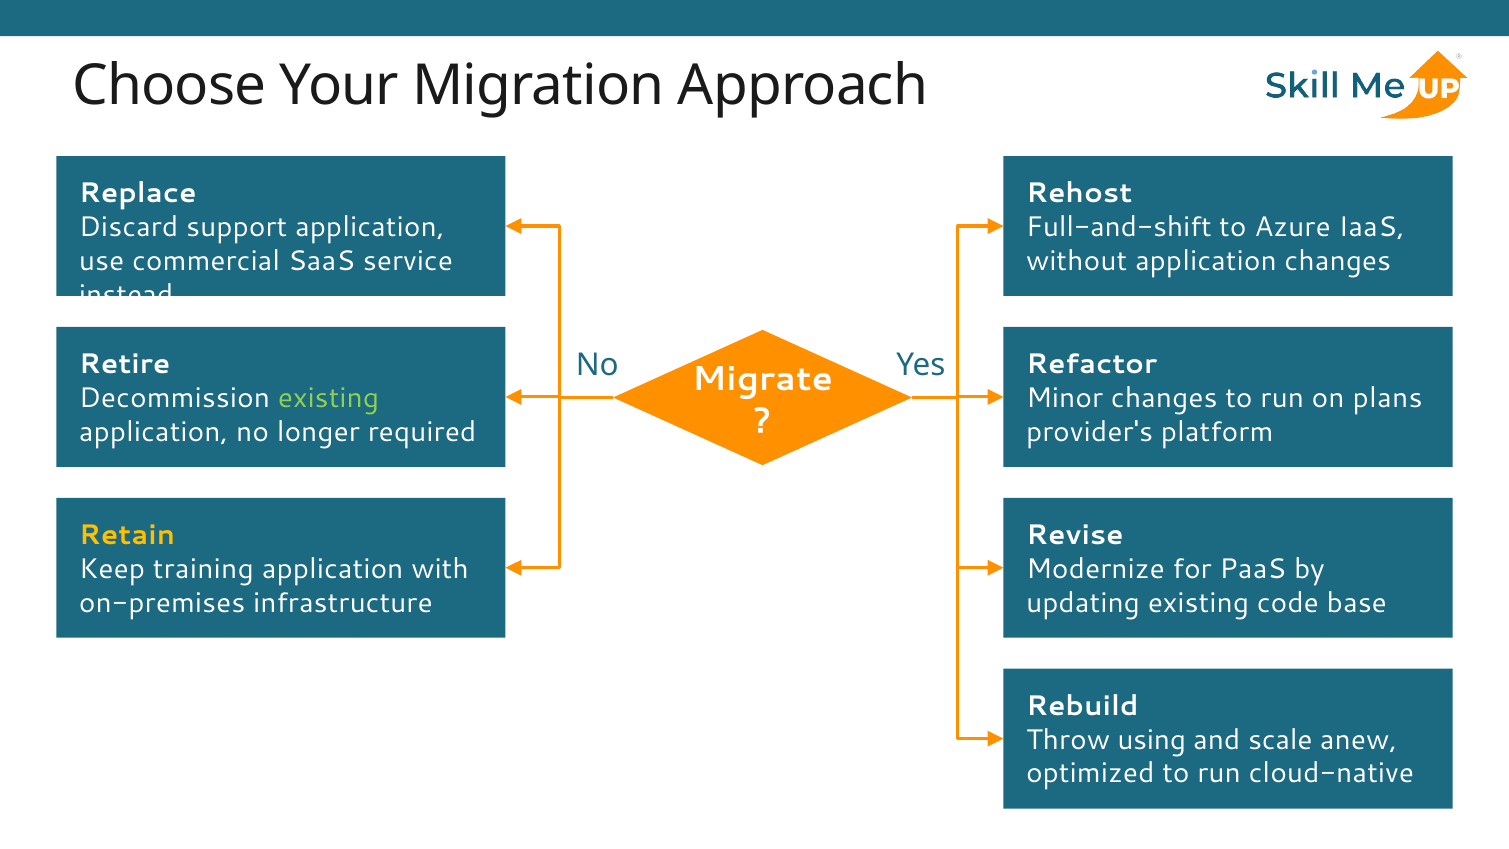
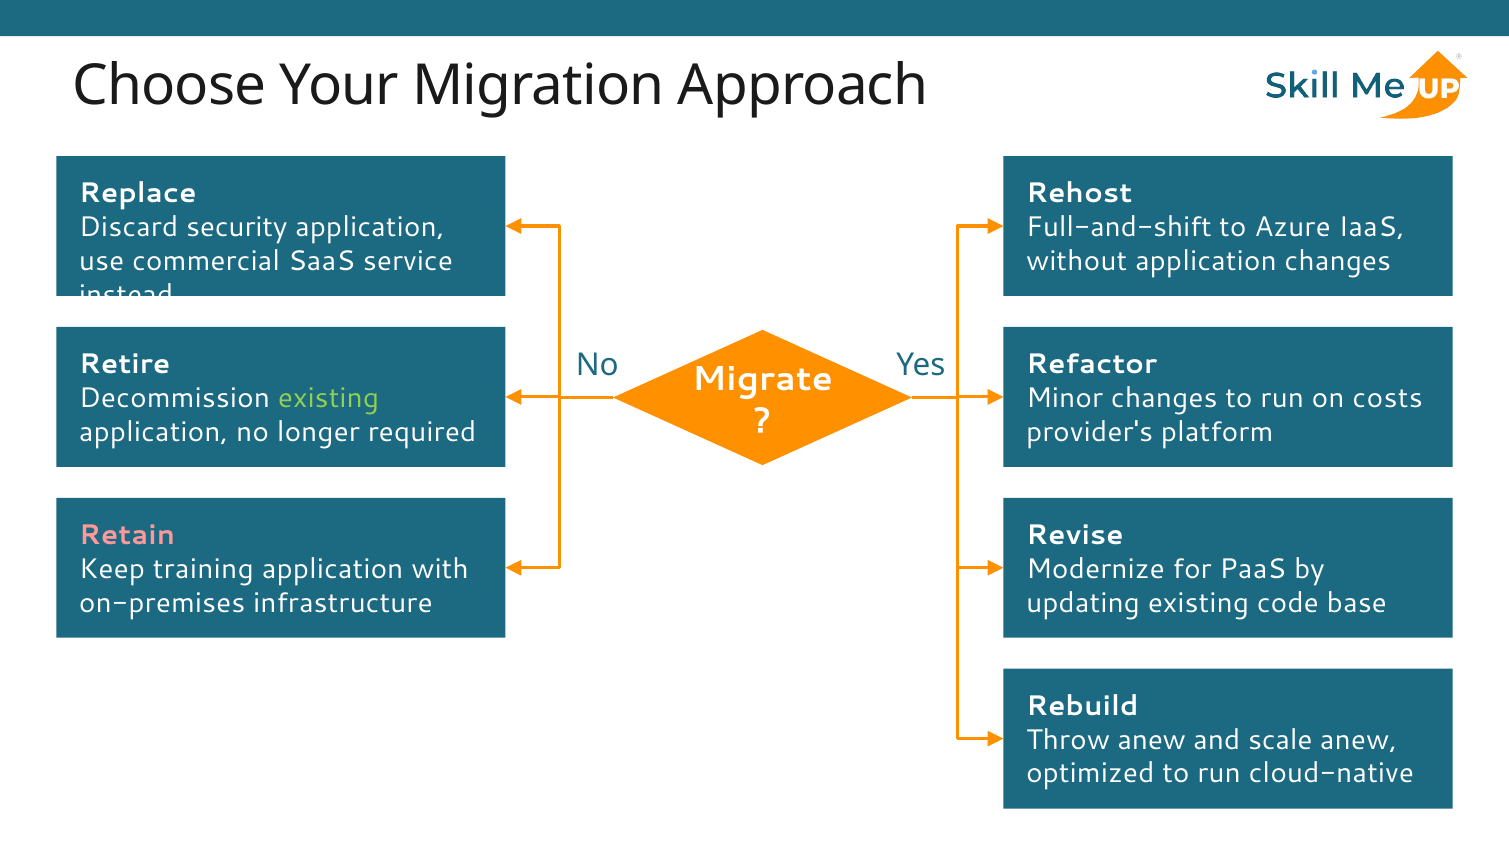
support: support -> security
plans: plans -> costs
Retain colour: yellow -> pink
Throw using: using -> anew
